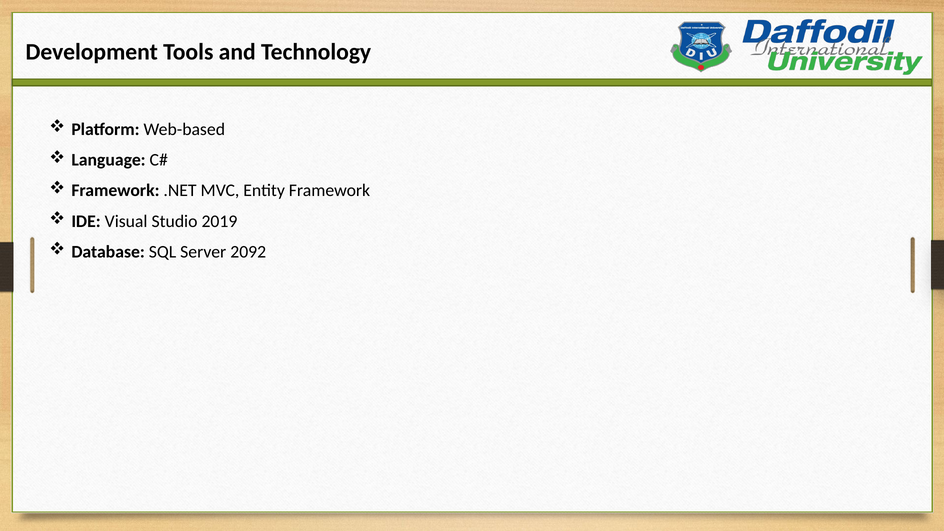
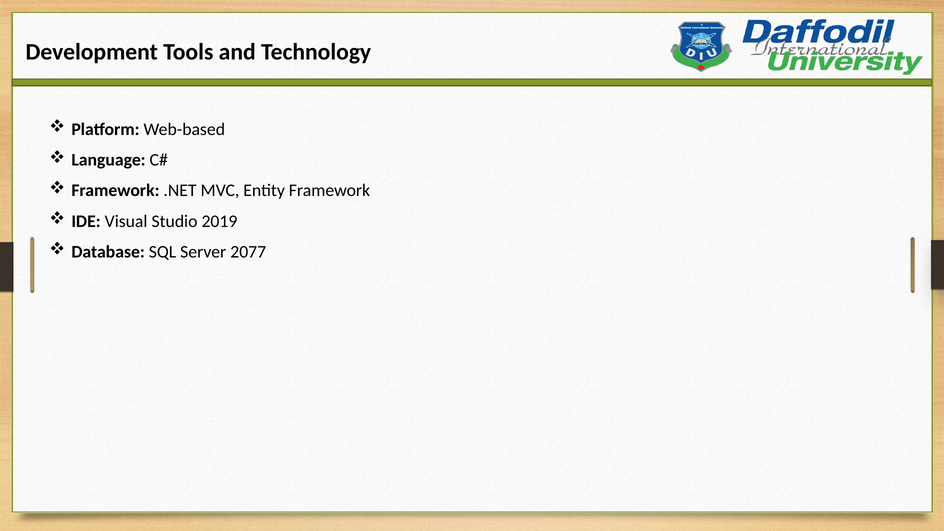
2092: 2092 -> 2077
